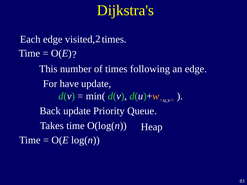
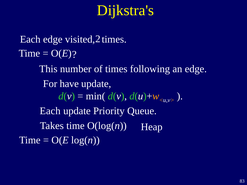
Back at (50, 111): Back -> Each
